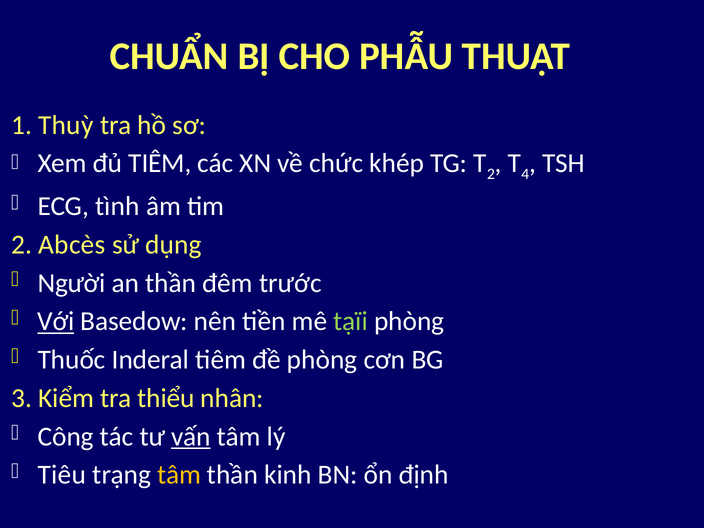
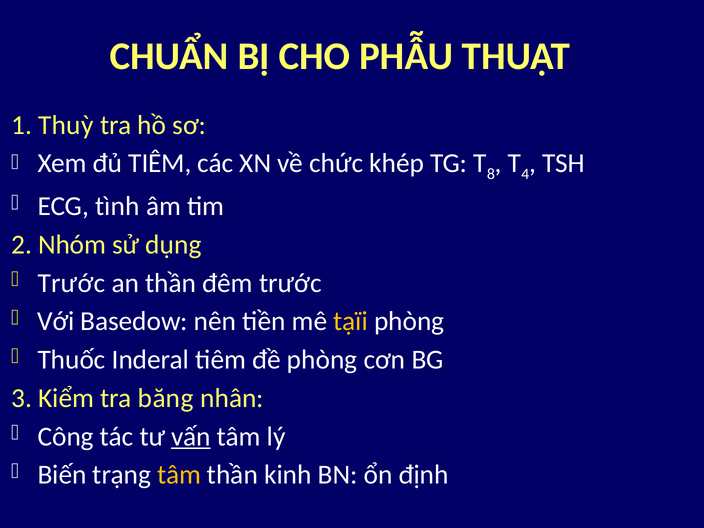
2 at (491, 174): 2 -> 8
Abcès: Abcès -> Nhóm
Người at (72, 283): Người -> Trước
Với underline: present -> none
tạïi colour: light green -> yellow
thiểu: thiểu -> băng
Tiêu: Tiêu -> Biến
